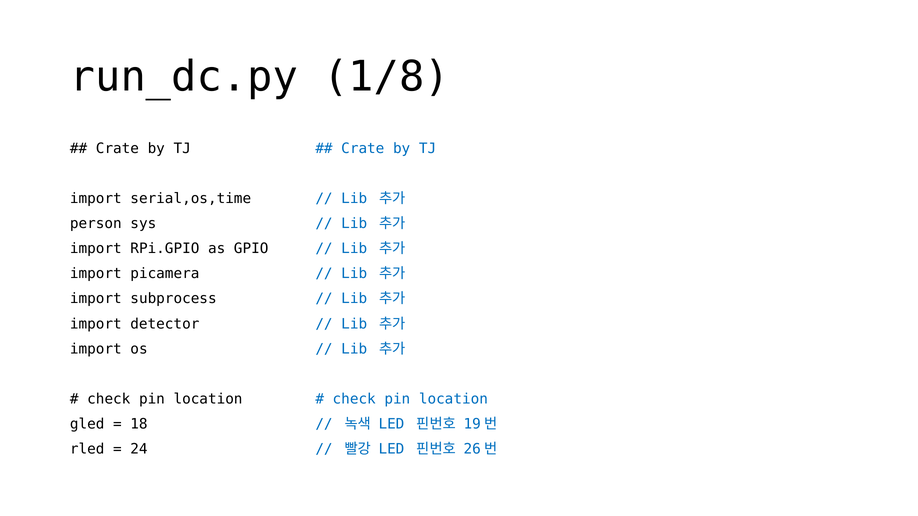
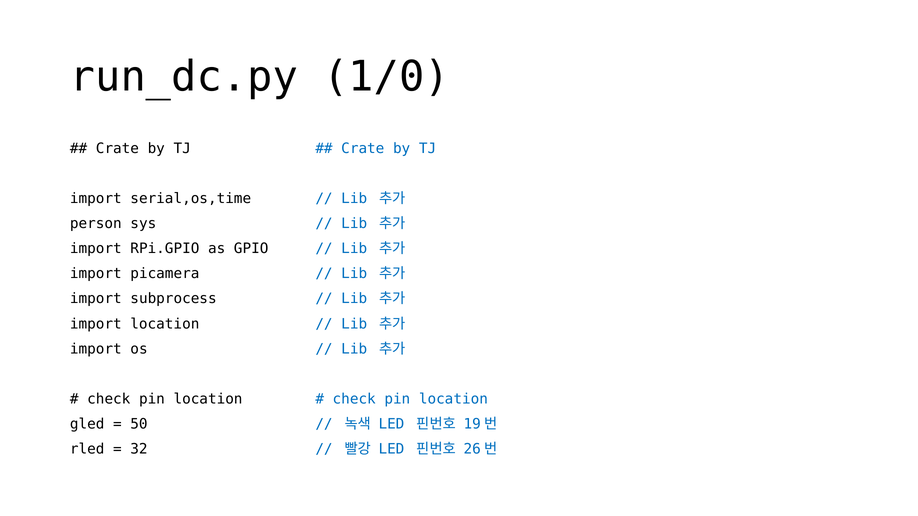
1/8: 1/8 -> 1/0
import detector: detector -> location
18: 18 -> 50
24: 24 -> 32
